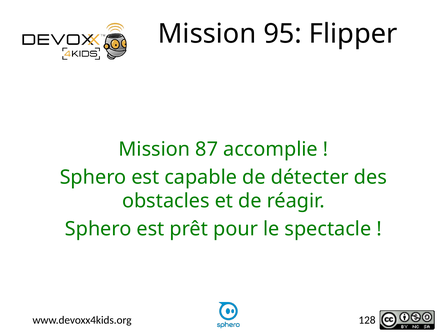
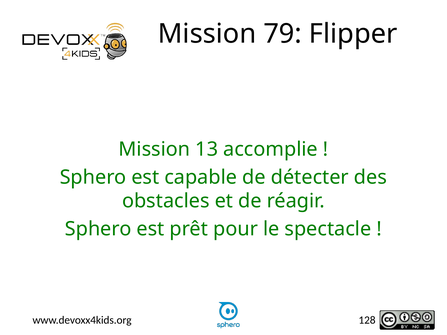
95: 95 -> 79
87: 87 -> 13
